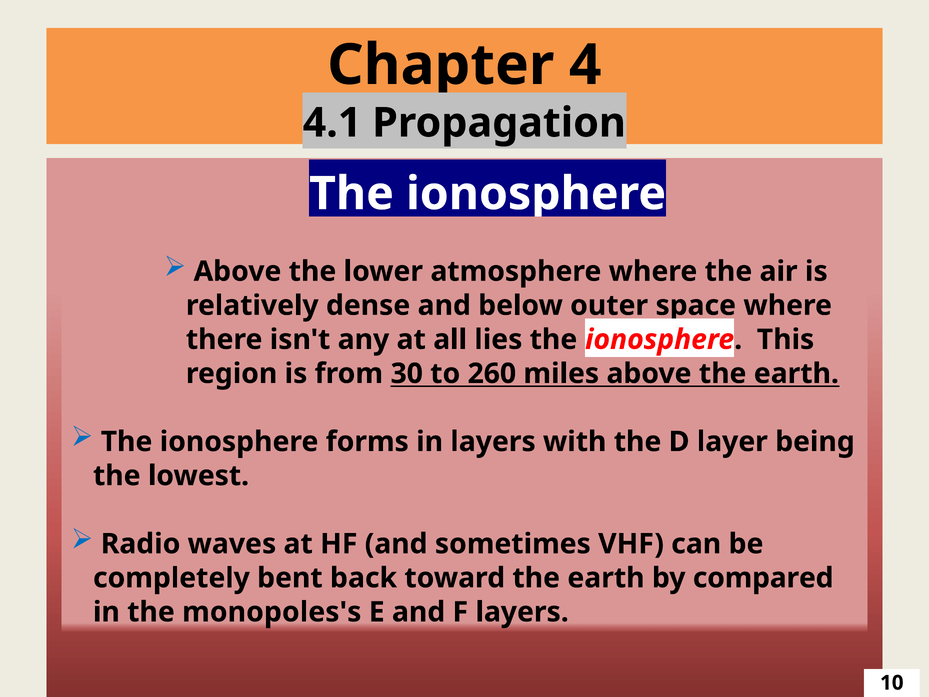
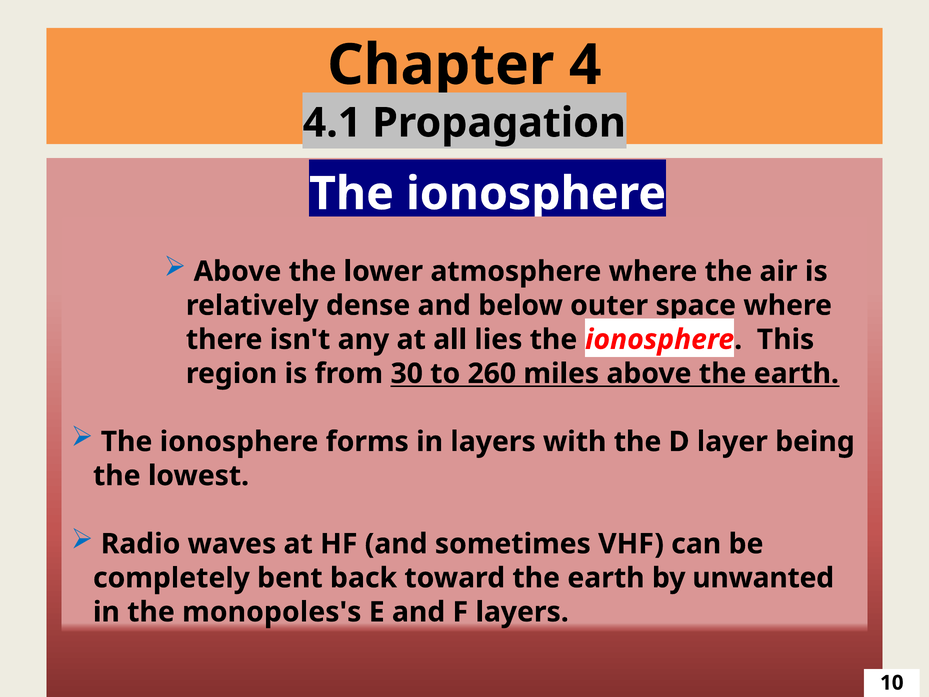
compared: compared -> unwanted
